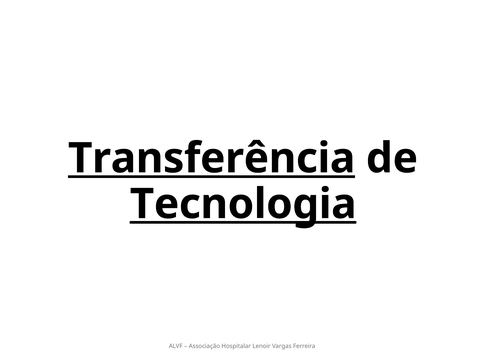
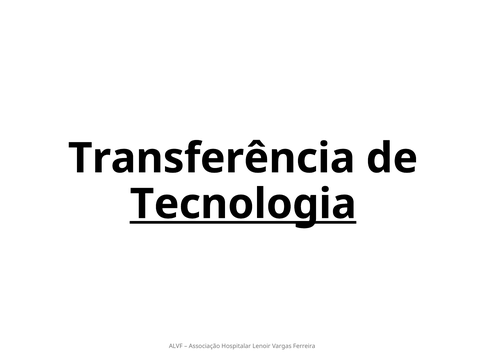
Transferência underline: present -> none
